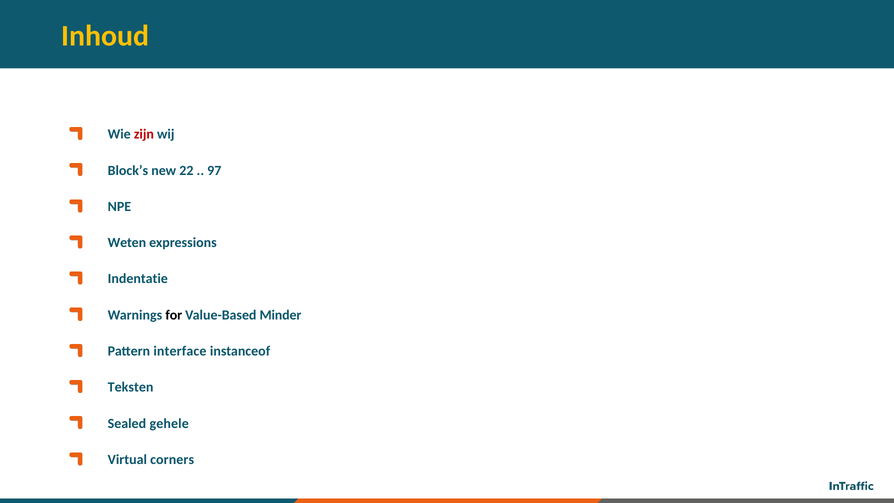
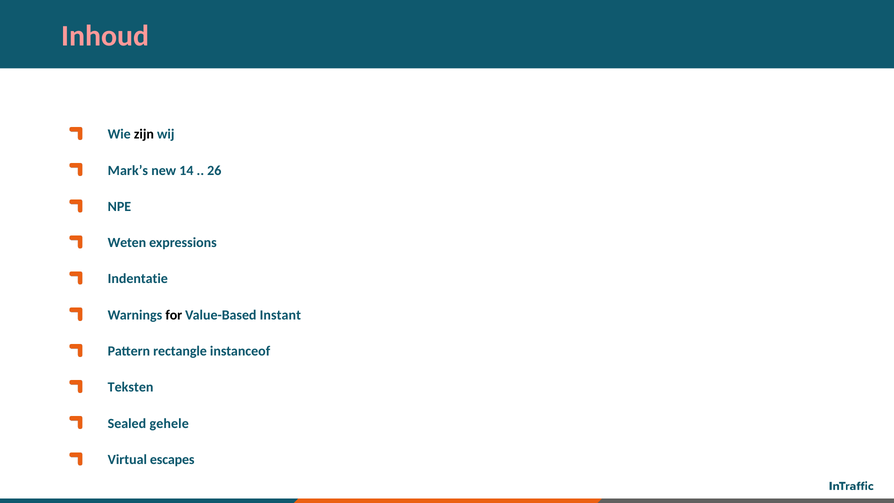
Inhoud colour: yellow -> pink
zijn colour: red -> black
Block’s: Block’s -> Mark’s
22: 22 -> 14
97: 97 -> 26
Minder: Minder -> Instant
interface: interface -> rectangle
corners: corners -> escapes
